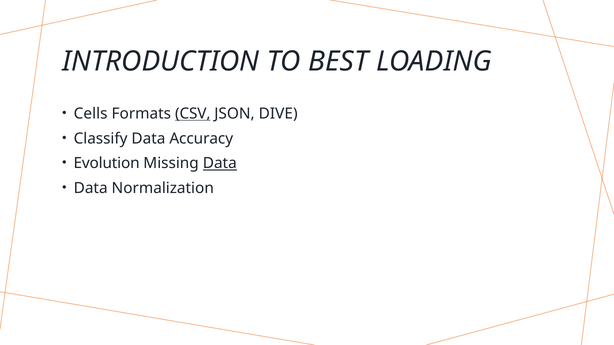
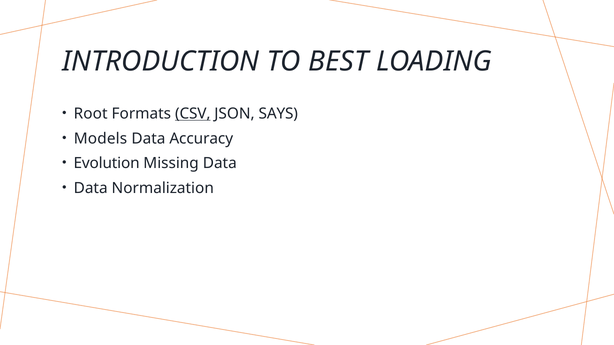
Cells: Cells -> Root
DIVE: DIVE -> SAYS
Classify: Classify -> Models
Data at (220, 163) underline: present -> none
